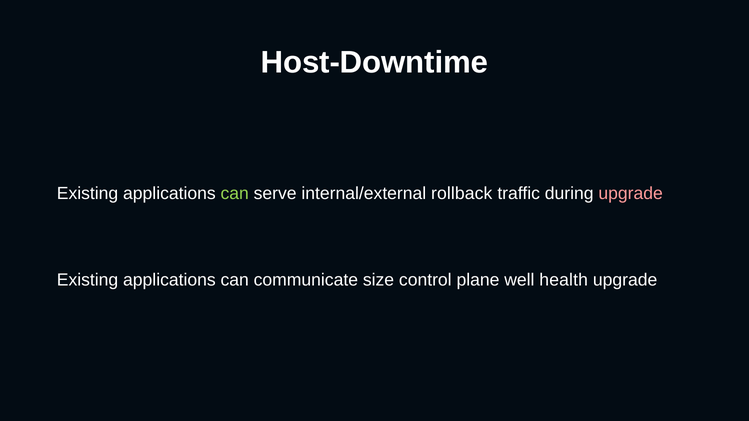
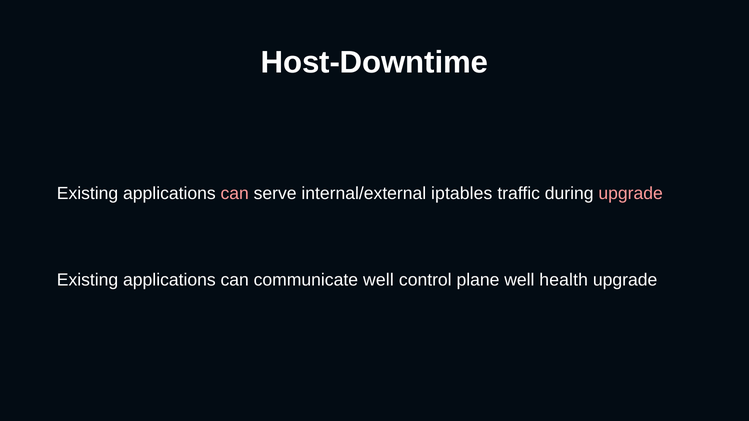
can at (235, 194) colour: light green -> pink
rollback: rollback -> iptables
communicate size: size -> well
